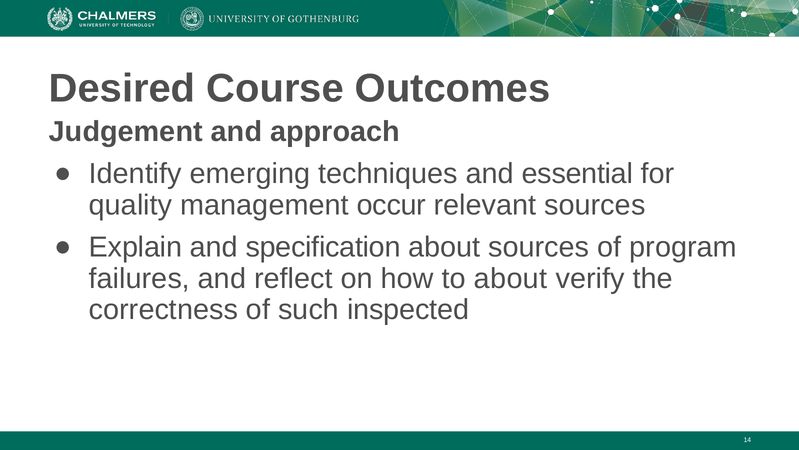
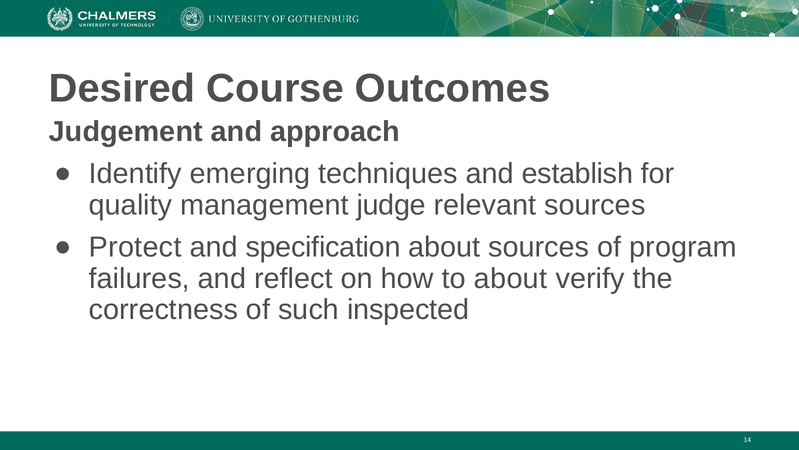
essential: essential -> establish
occur: occur -> judge
Explain: Explain -> Protect
